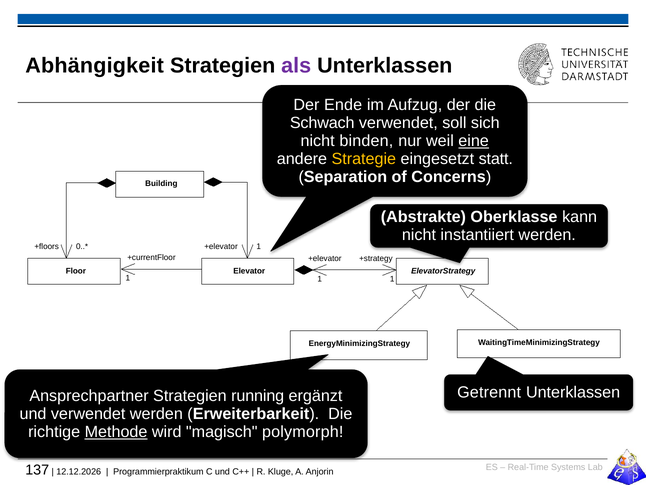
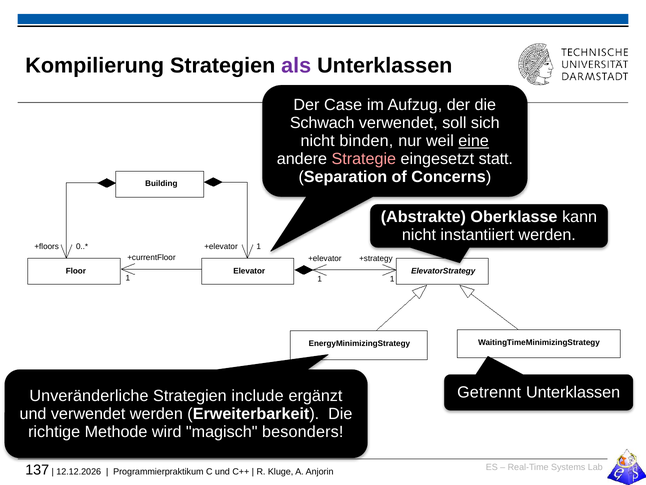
Abhängigkeit: Abhängigkeit -> Kompilierung
Ende: Ende -> Case
Strategie colour: yellow -> pink
Ansprechpartner: Ansprechpartner -> Unveränderliche
running: running -> include
Methode underline: present -> none
polymorph: polymorph -> besonders
